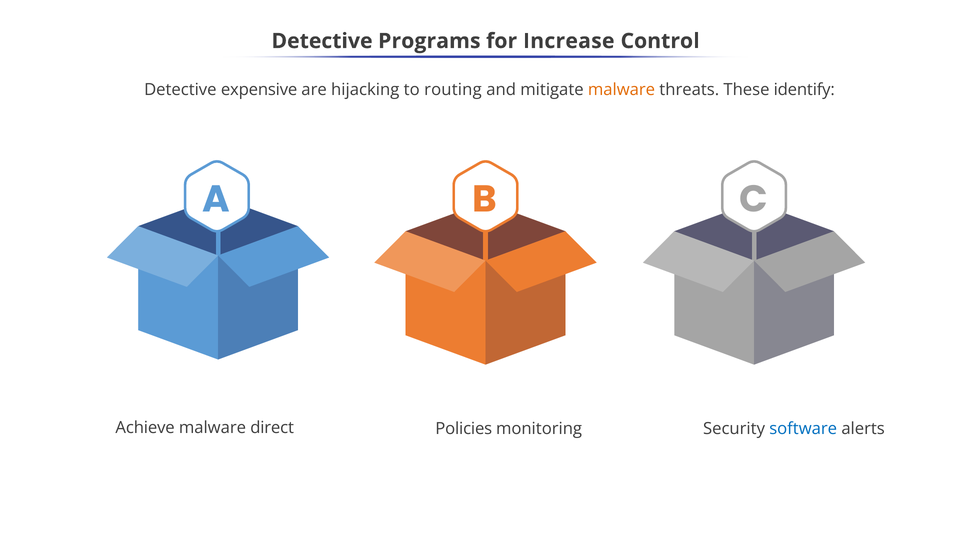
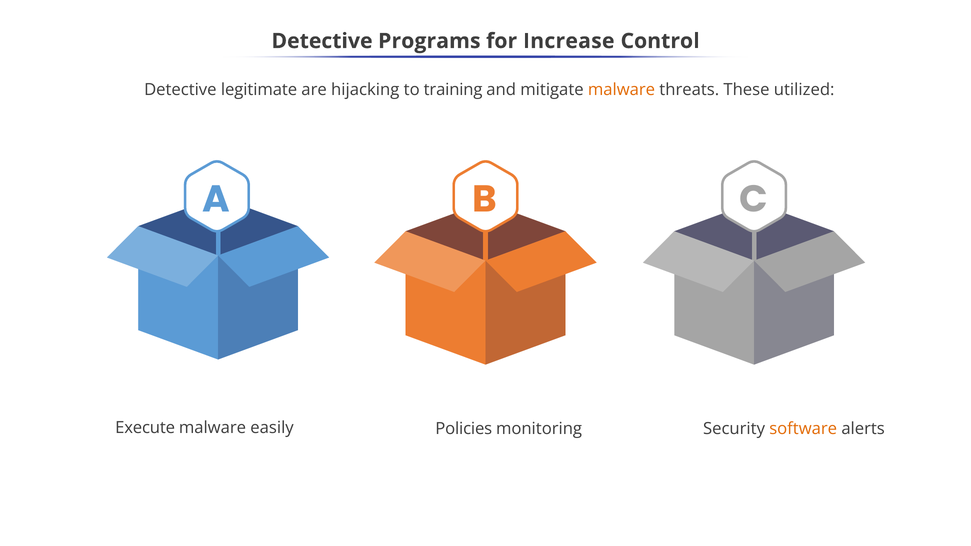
expensive: expensive -> legitimate
routing: routing -> training
identify: identify -> utilized
Achieve: Achieve -> Execute
direct: direct -> easily
software colour: blue -> orange
